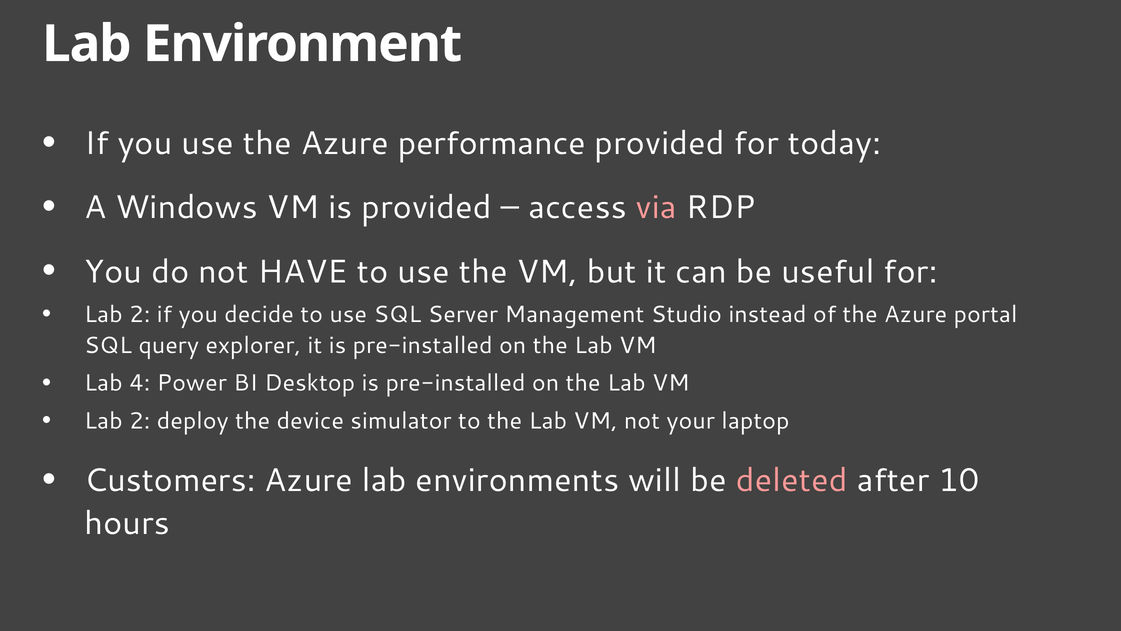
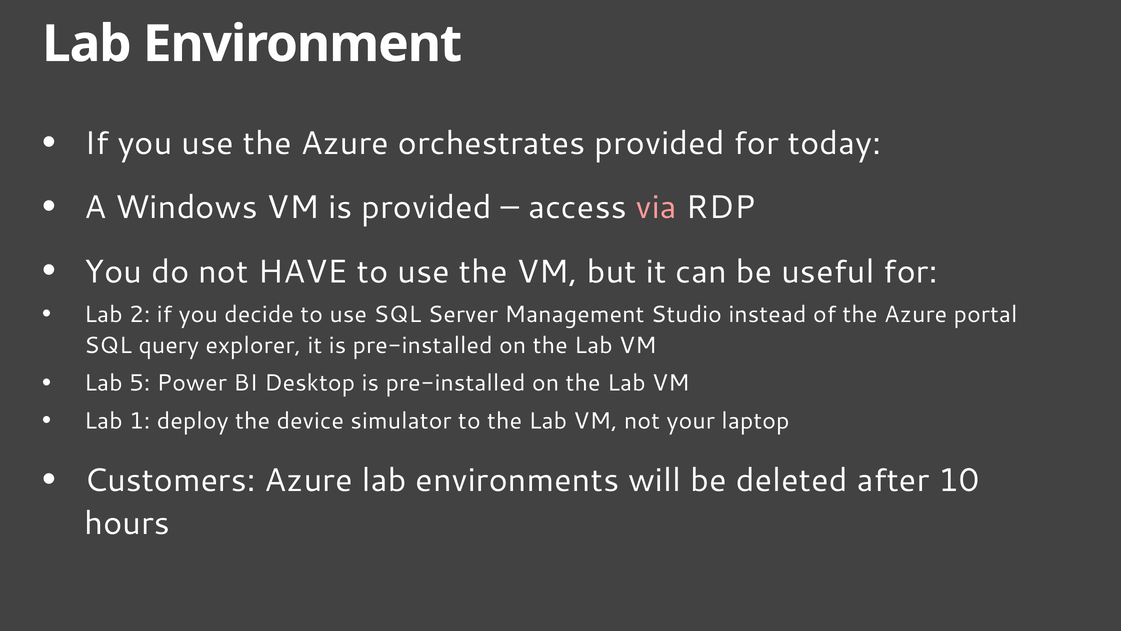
performance: performance -> orchestrates
4: 4 -> 5
2 at (140, 421): 2 -> 1
deleted colour: pink -> white
